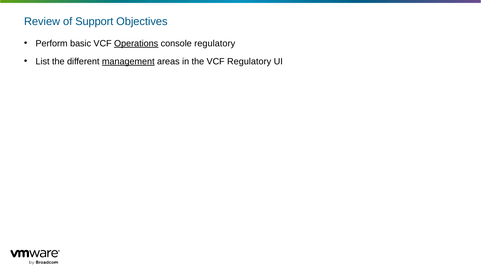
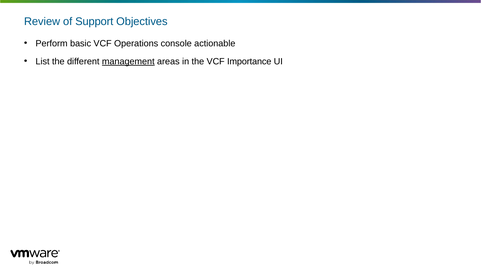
Operations underline: present -> none
console regulatory: regulatory -> actionable
VCF Regulatory: Regulatory -> Importance
